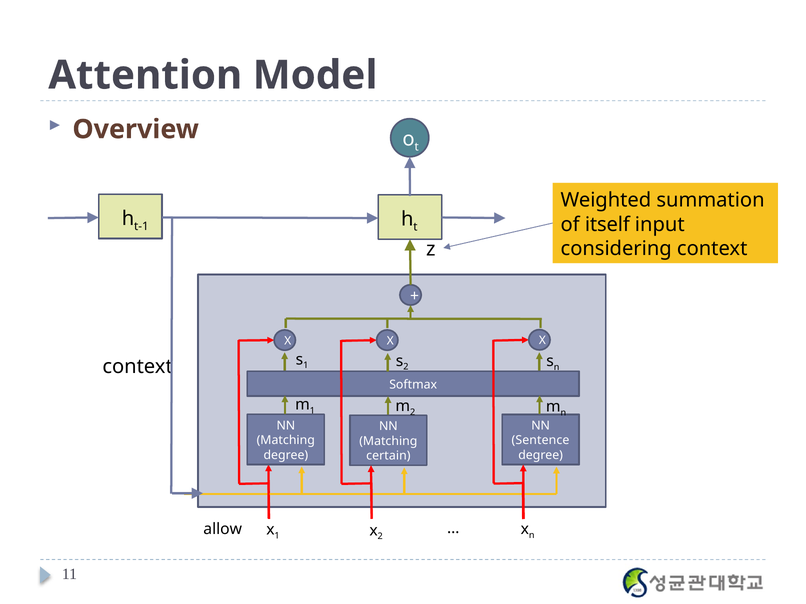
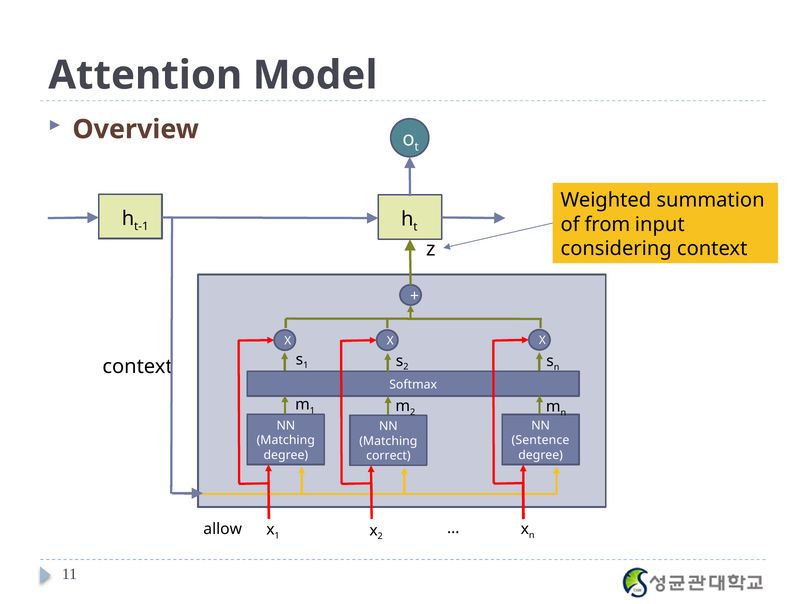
itself: itself -> from
certain: certain -> correct
